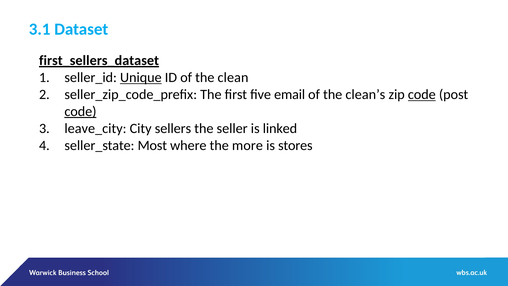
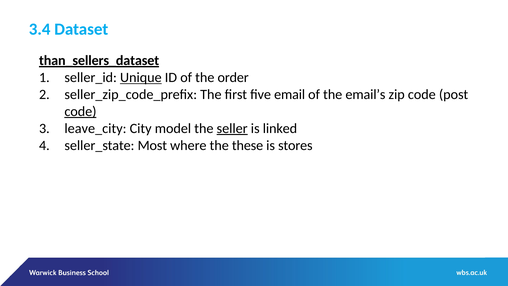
3.1: 3.1 -> 3.4
first_sellers_dataset: first_sellers_dataset -> than_sellers_dataset
clean: clean -> order
clean’s: clean’s -> email’s
code at (422, 94) underline: present -> none
sellers: sellers -> model
seller underline: none -> present
more: more -> these
